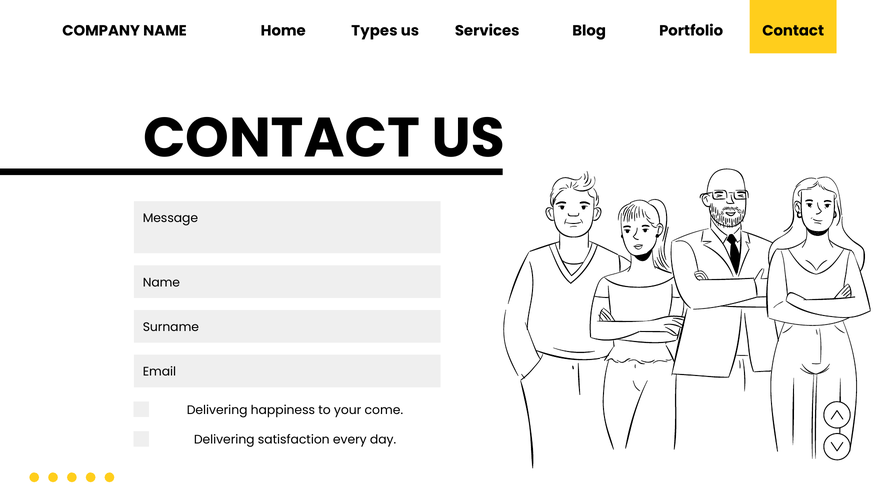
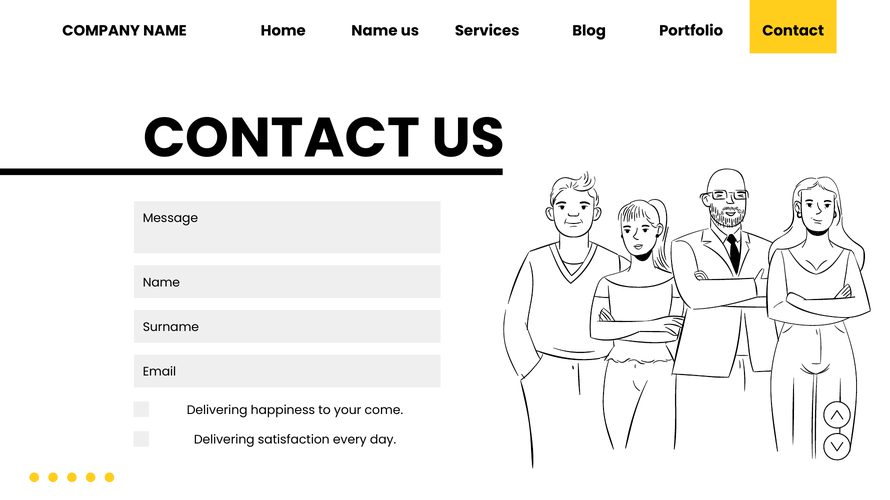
Types at (374, 31): Types -> Name
